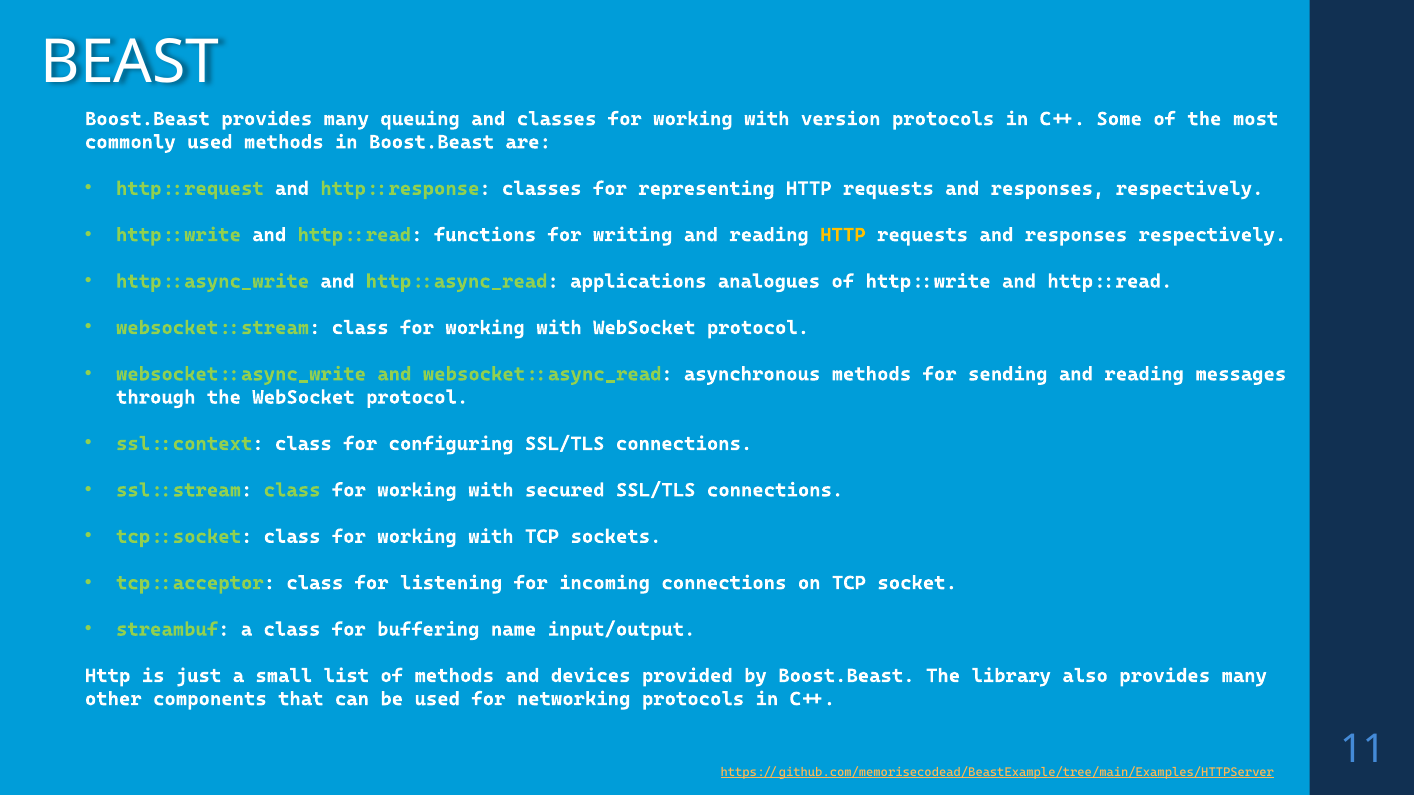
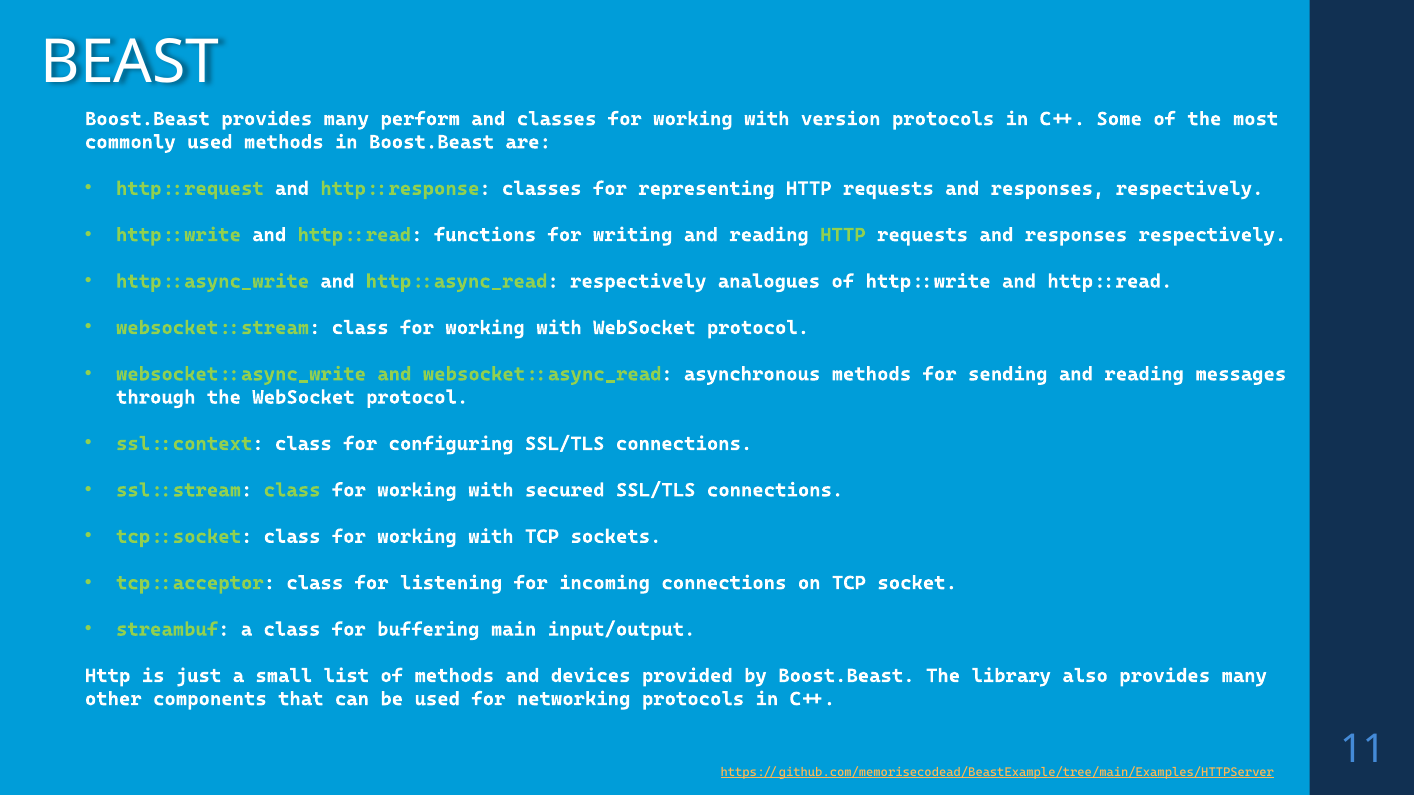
queuing: queuing -> perform
HTTP at (843, 235) colour: yellow -> light green
http::async_read applications: applications -> respectively
name: name -> main
